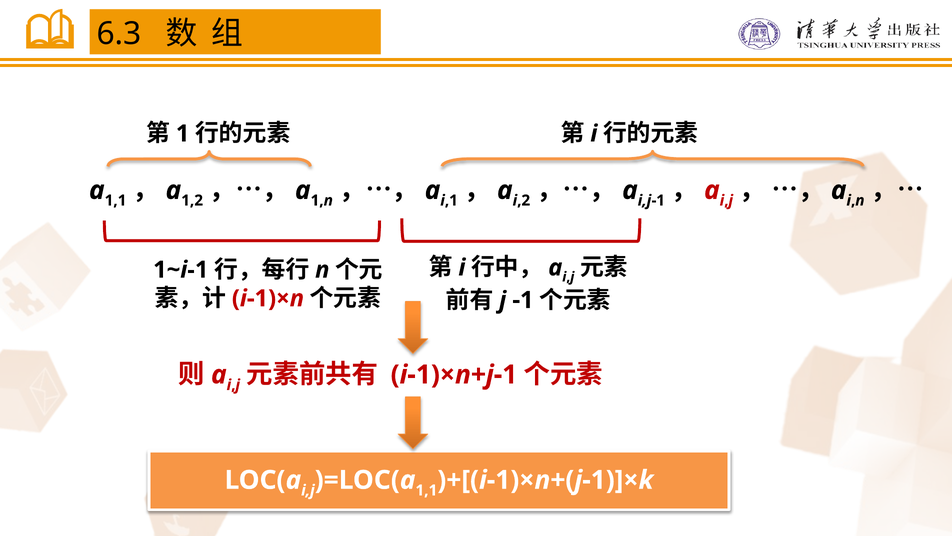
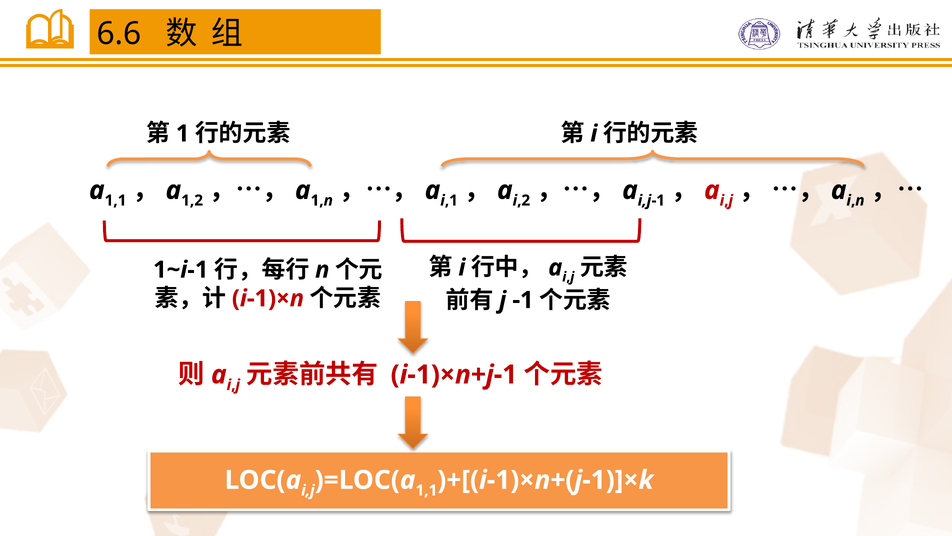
6.3: 6.3 -> 6.6
